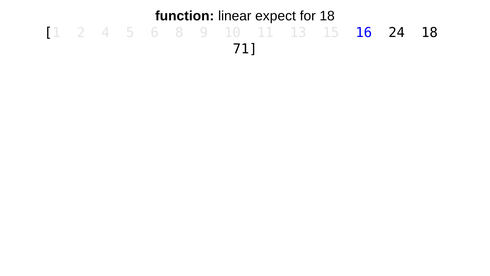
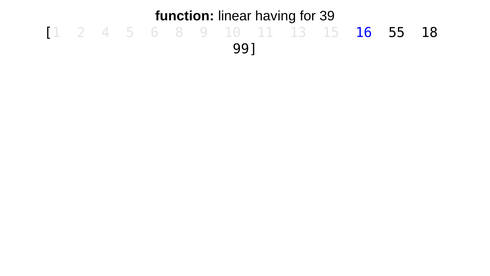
expect: expect -> having
for 18: 18 -> 39
24: 24 -> 55
71: 71 -> 99
